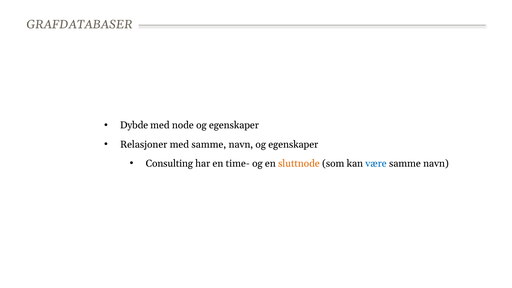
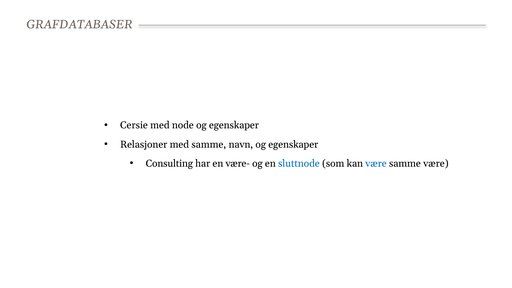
Dybde: Dybde -> Cersie
time-: time- -> være-
sluttnode colour: orange -> blue
navn at (436, 163): navn -> være
